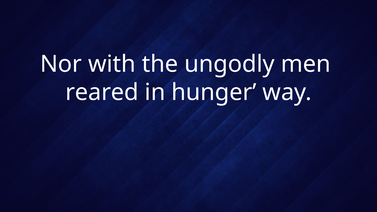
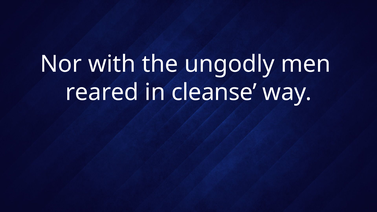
hunger: hunger -> cleanse
